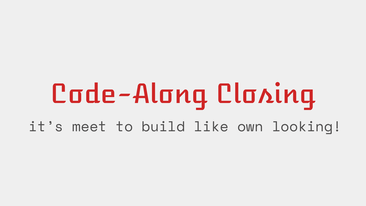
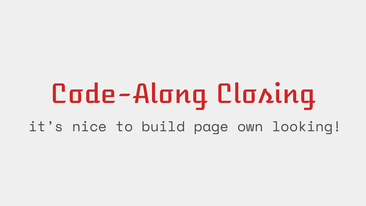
meet: meet -> nice
like: like -> page
